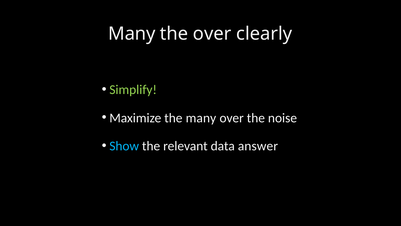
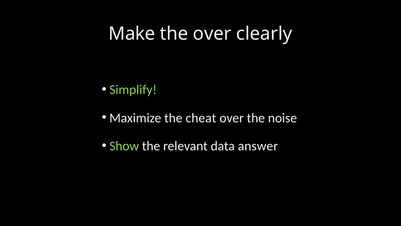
Many at (132, 34): Many -> Make
the many: many -> cheat
Show colour: light blue -> light green
